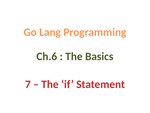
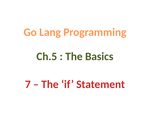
Ch.6: Ch.6 -> Ch.5
